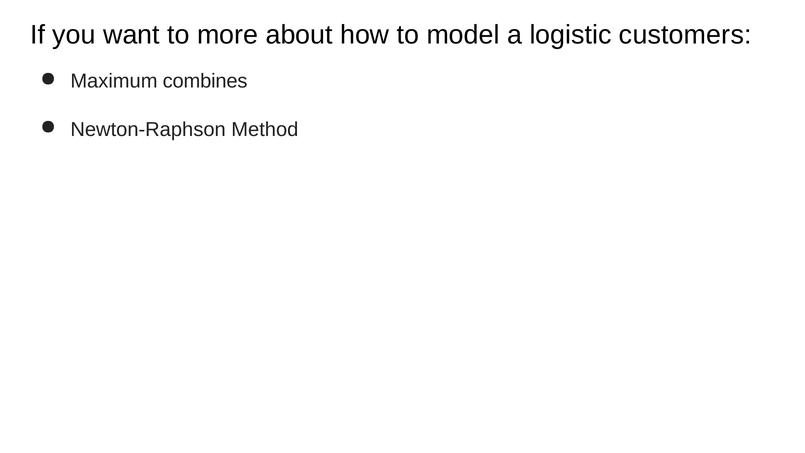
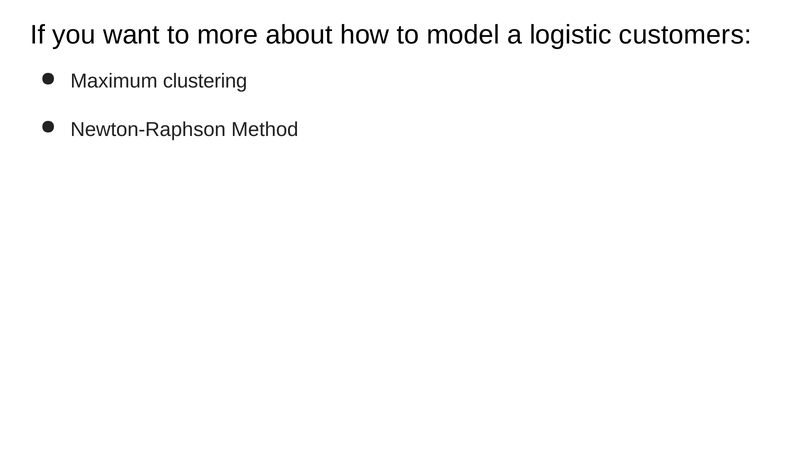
combines: combines -> clustering
